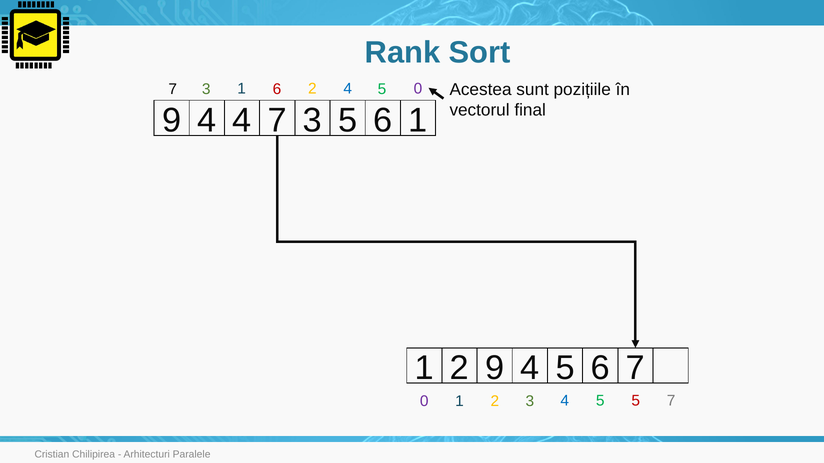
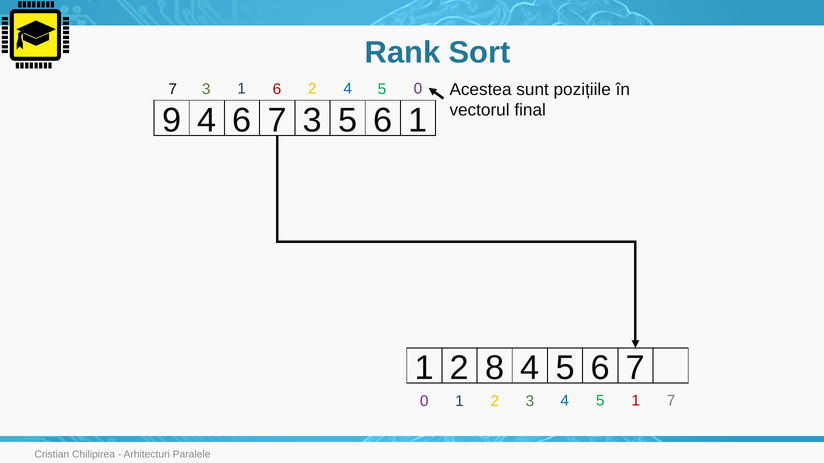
4 4: 4 -> 6
2 9: 9 -> 8
5 5: 5 -> 1
